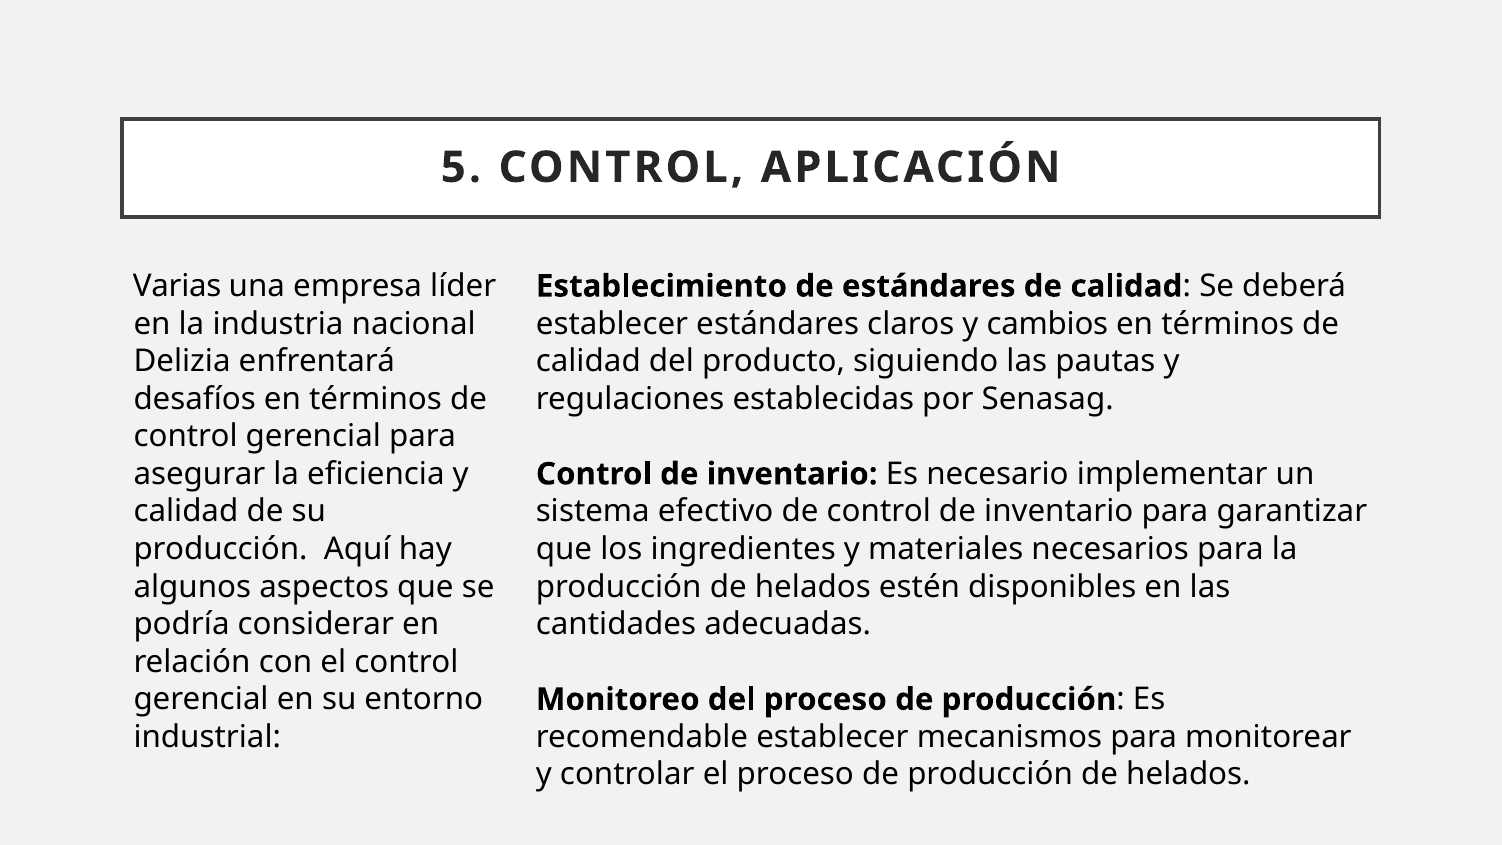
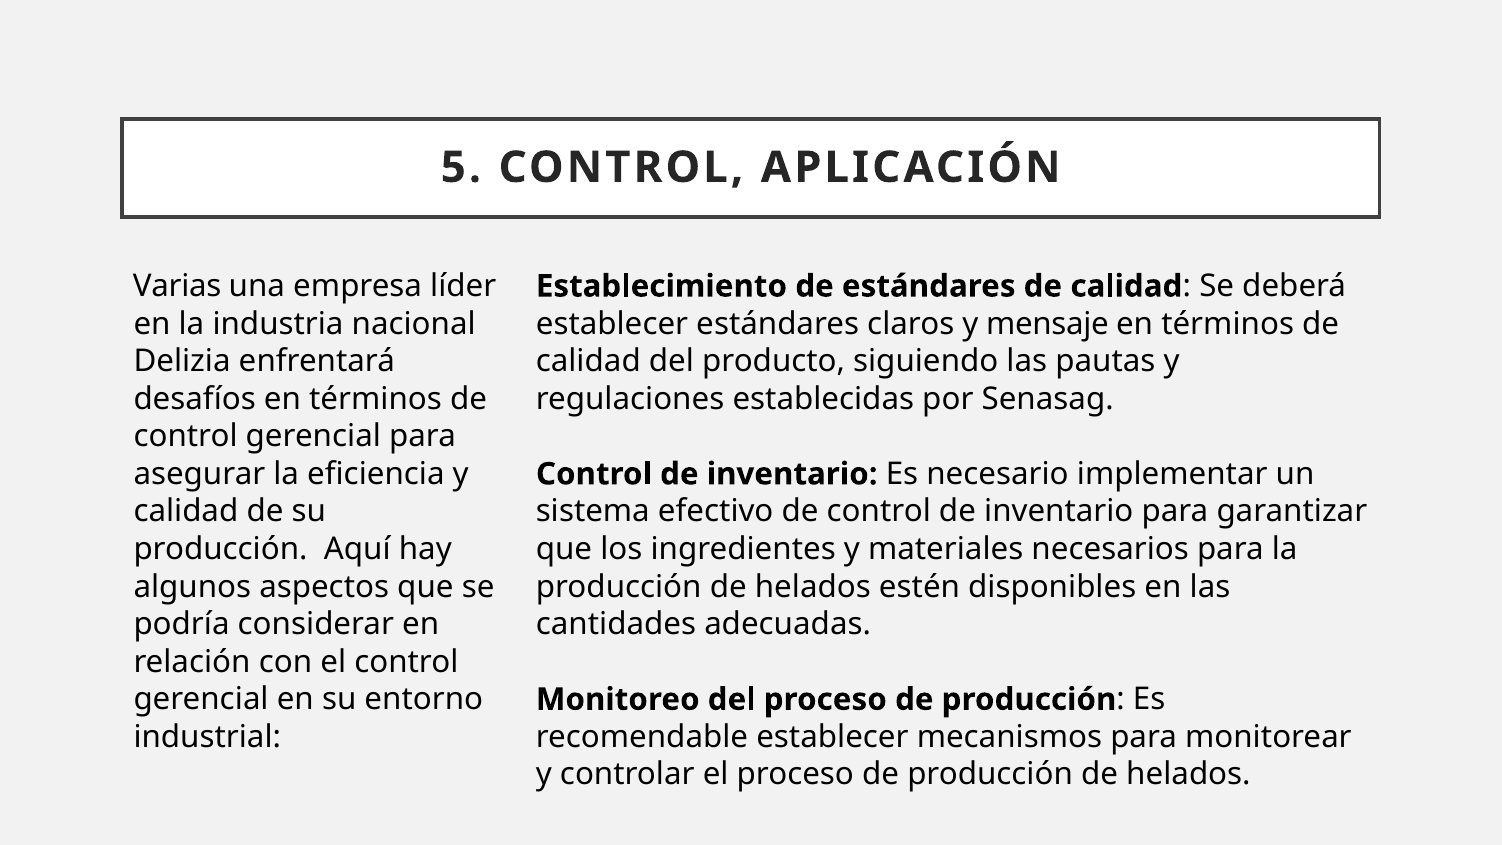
cambios: cambios -> mensaje
